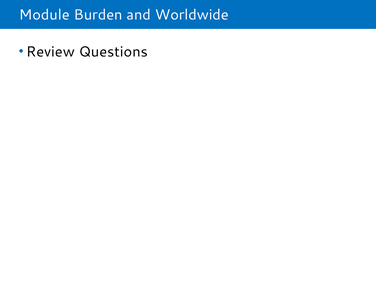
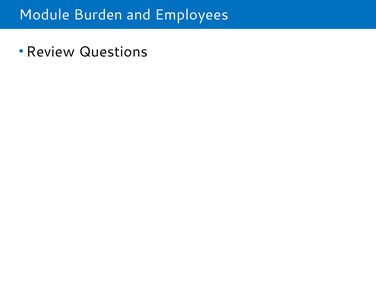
Worldwide: Worldwide -> Employees
